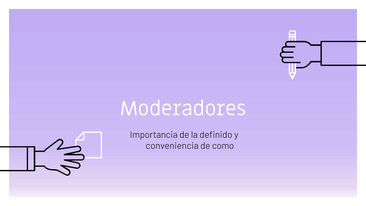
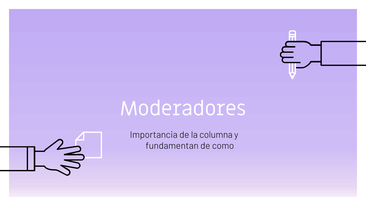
definido: definido -> columna
conveniencia: conveniencia -> fundamentan
